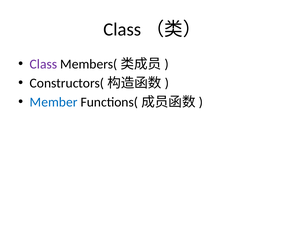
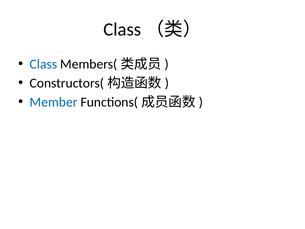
Class colour: purple -> blue
